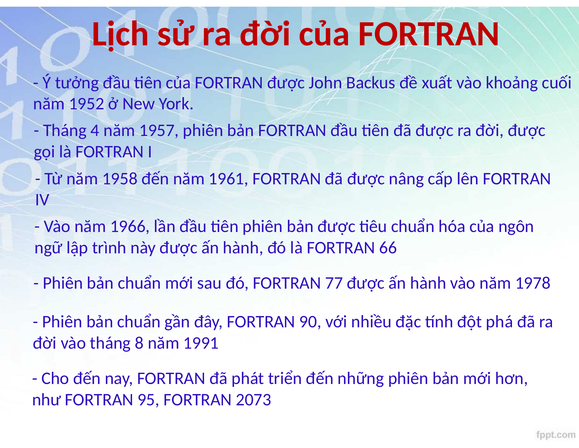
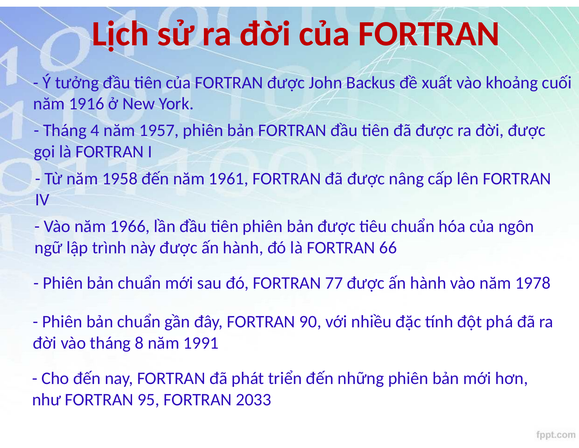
1952: 1952 -> 1916
2073: 2073 -> 2033
